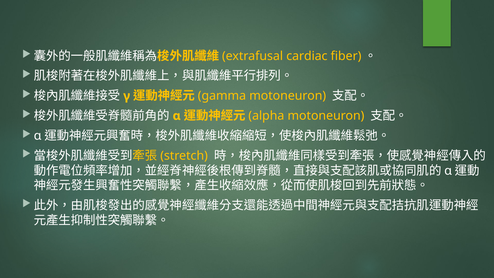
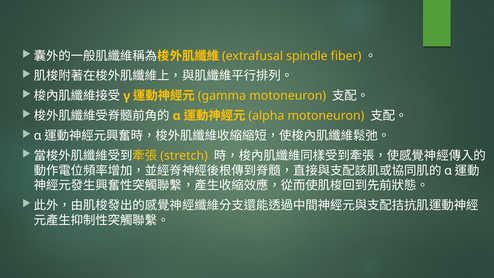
cardiac: cardiac -> spindle
